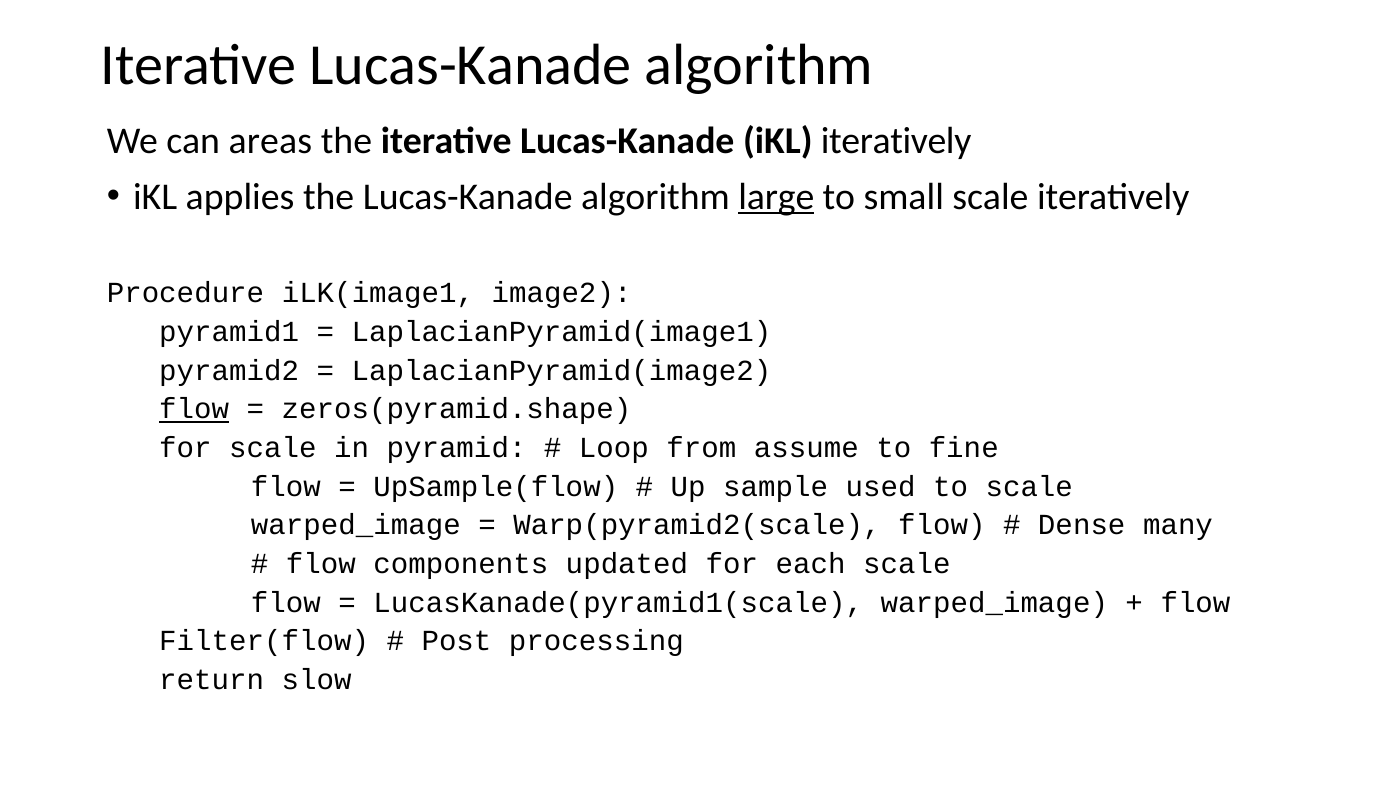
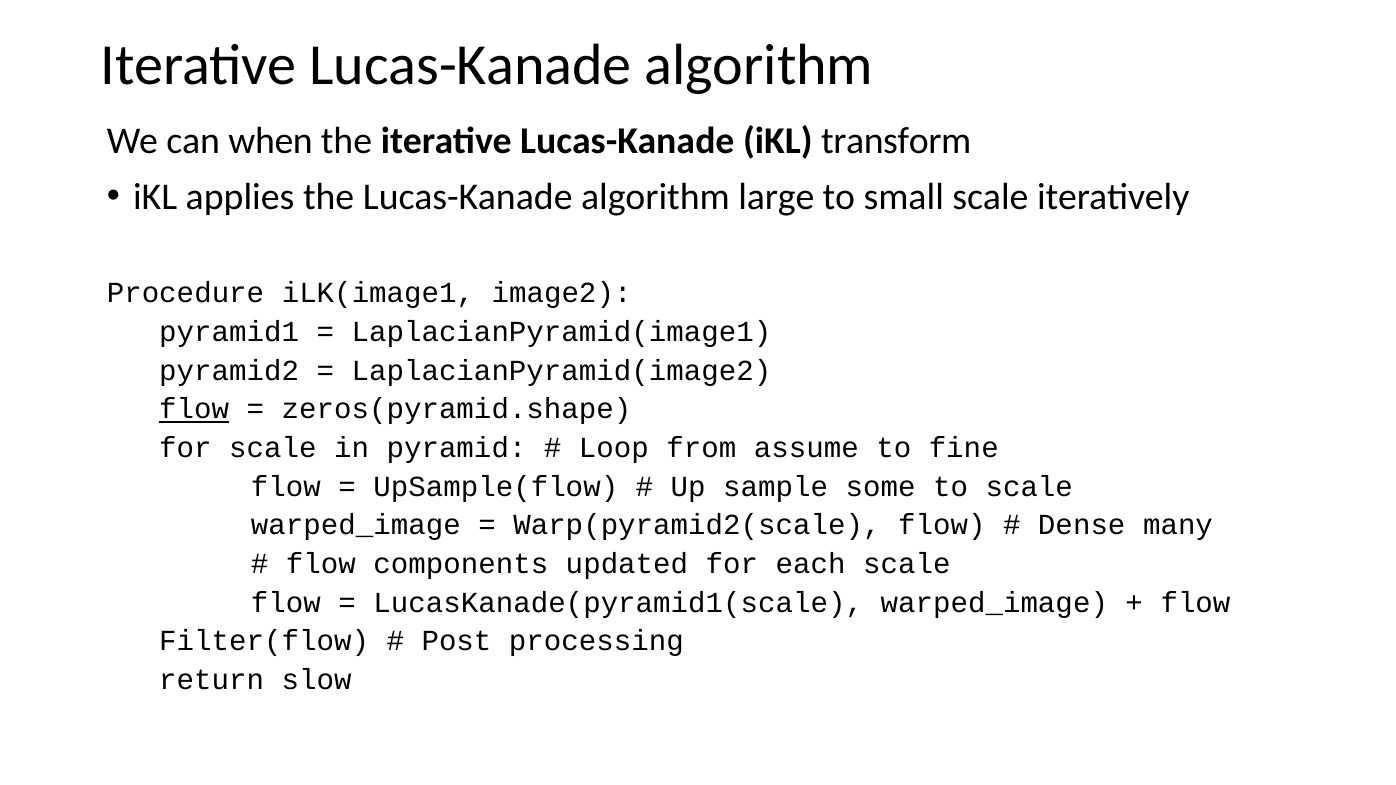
areas: areas -> when
iKL iteratively: iteratively -> transform
large underline: present -> none
used: used -> some
